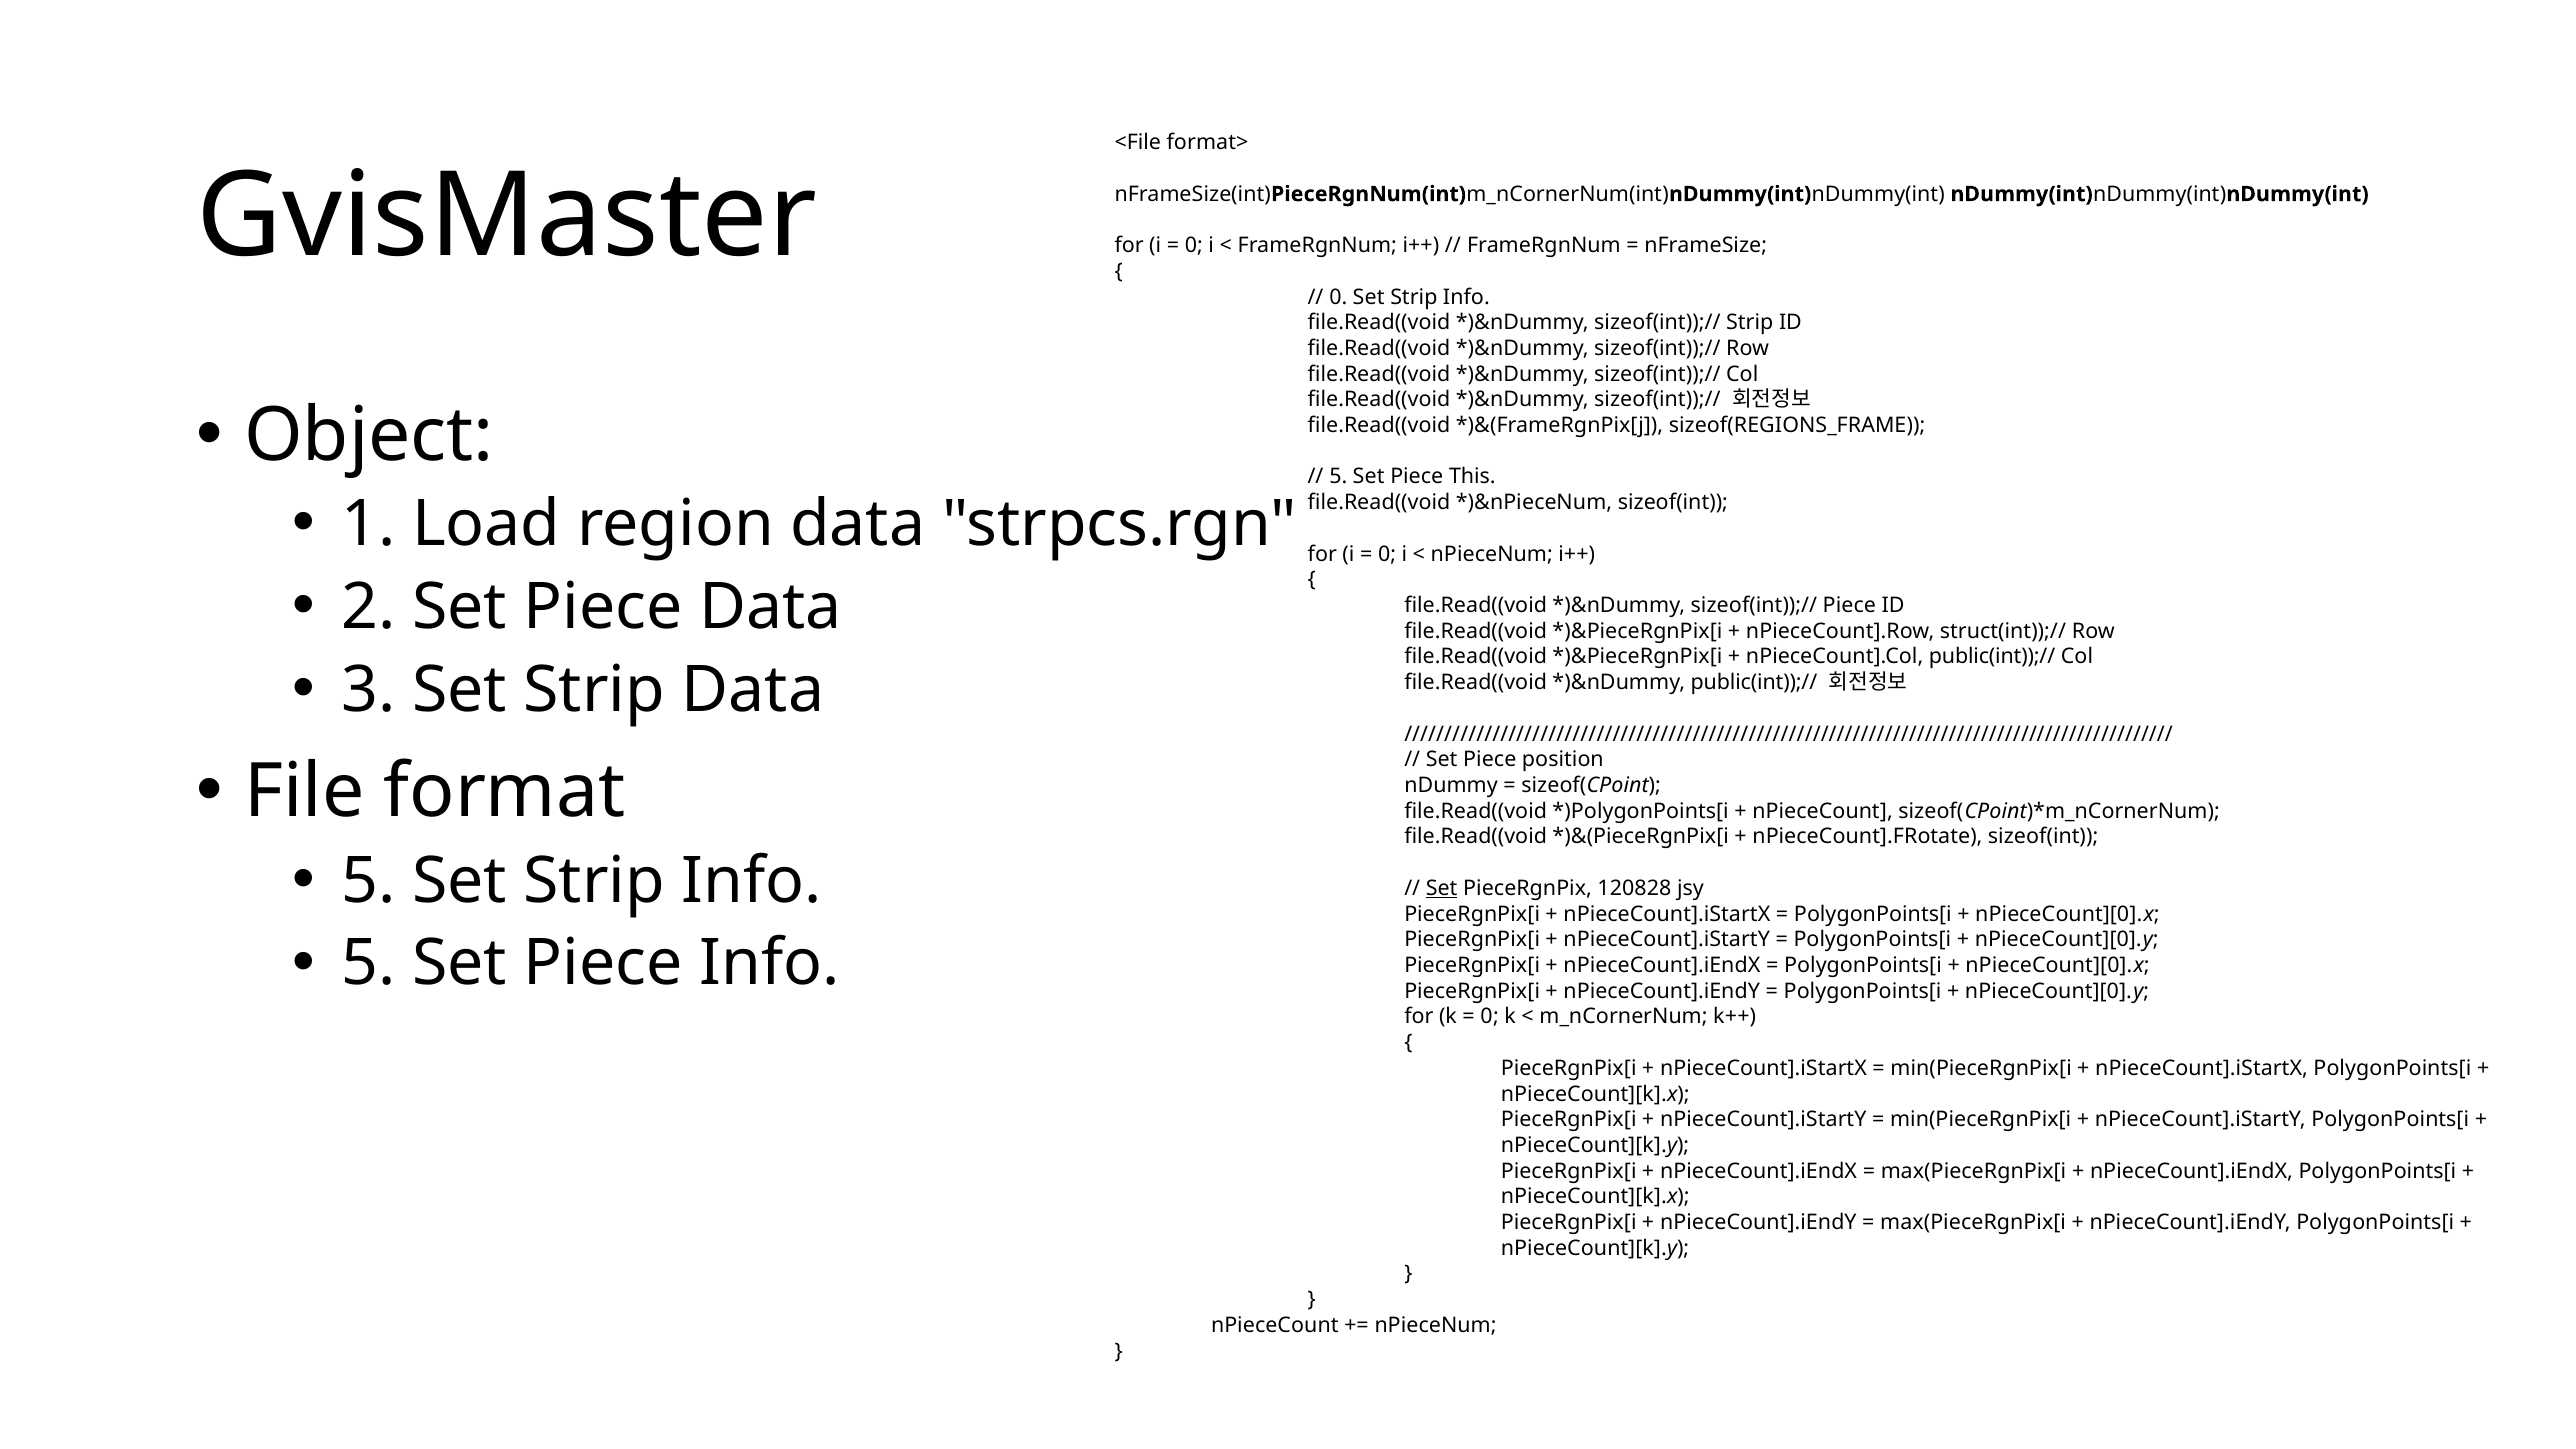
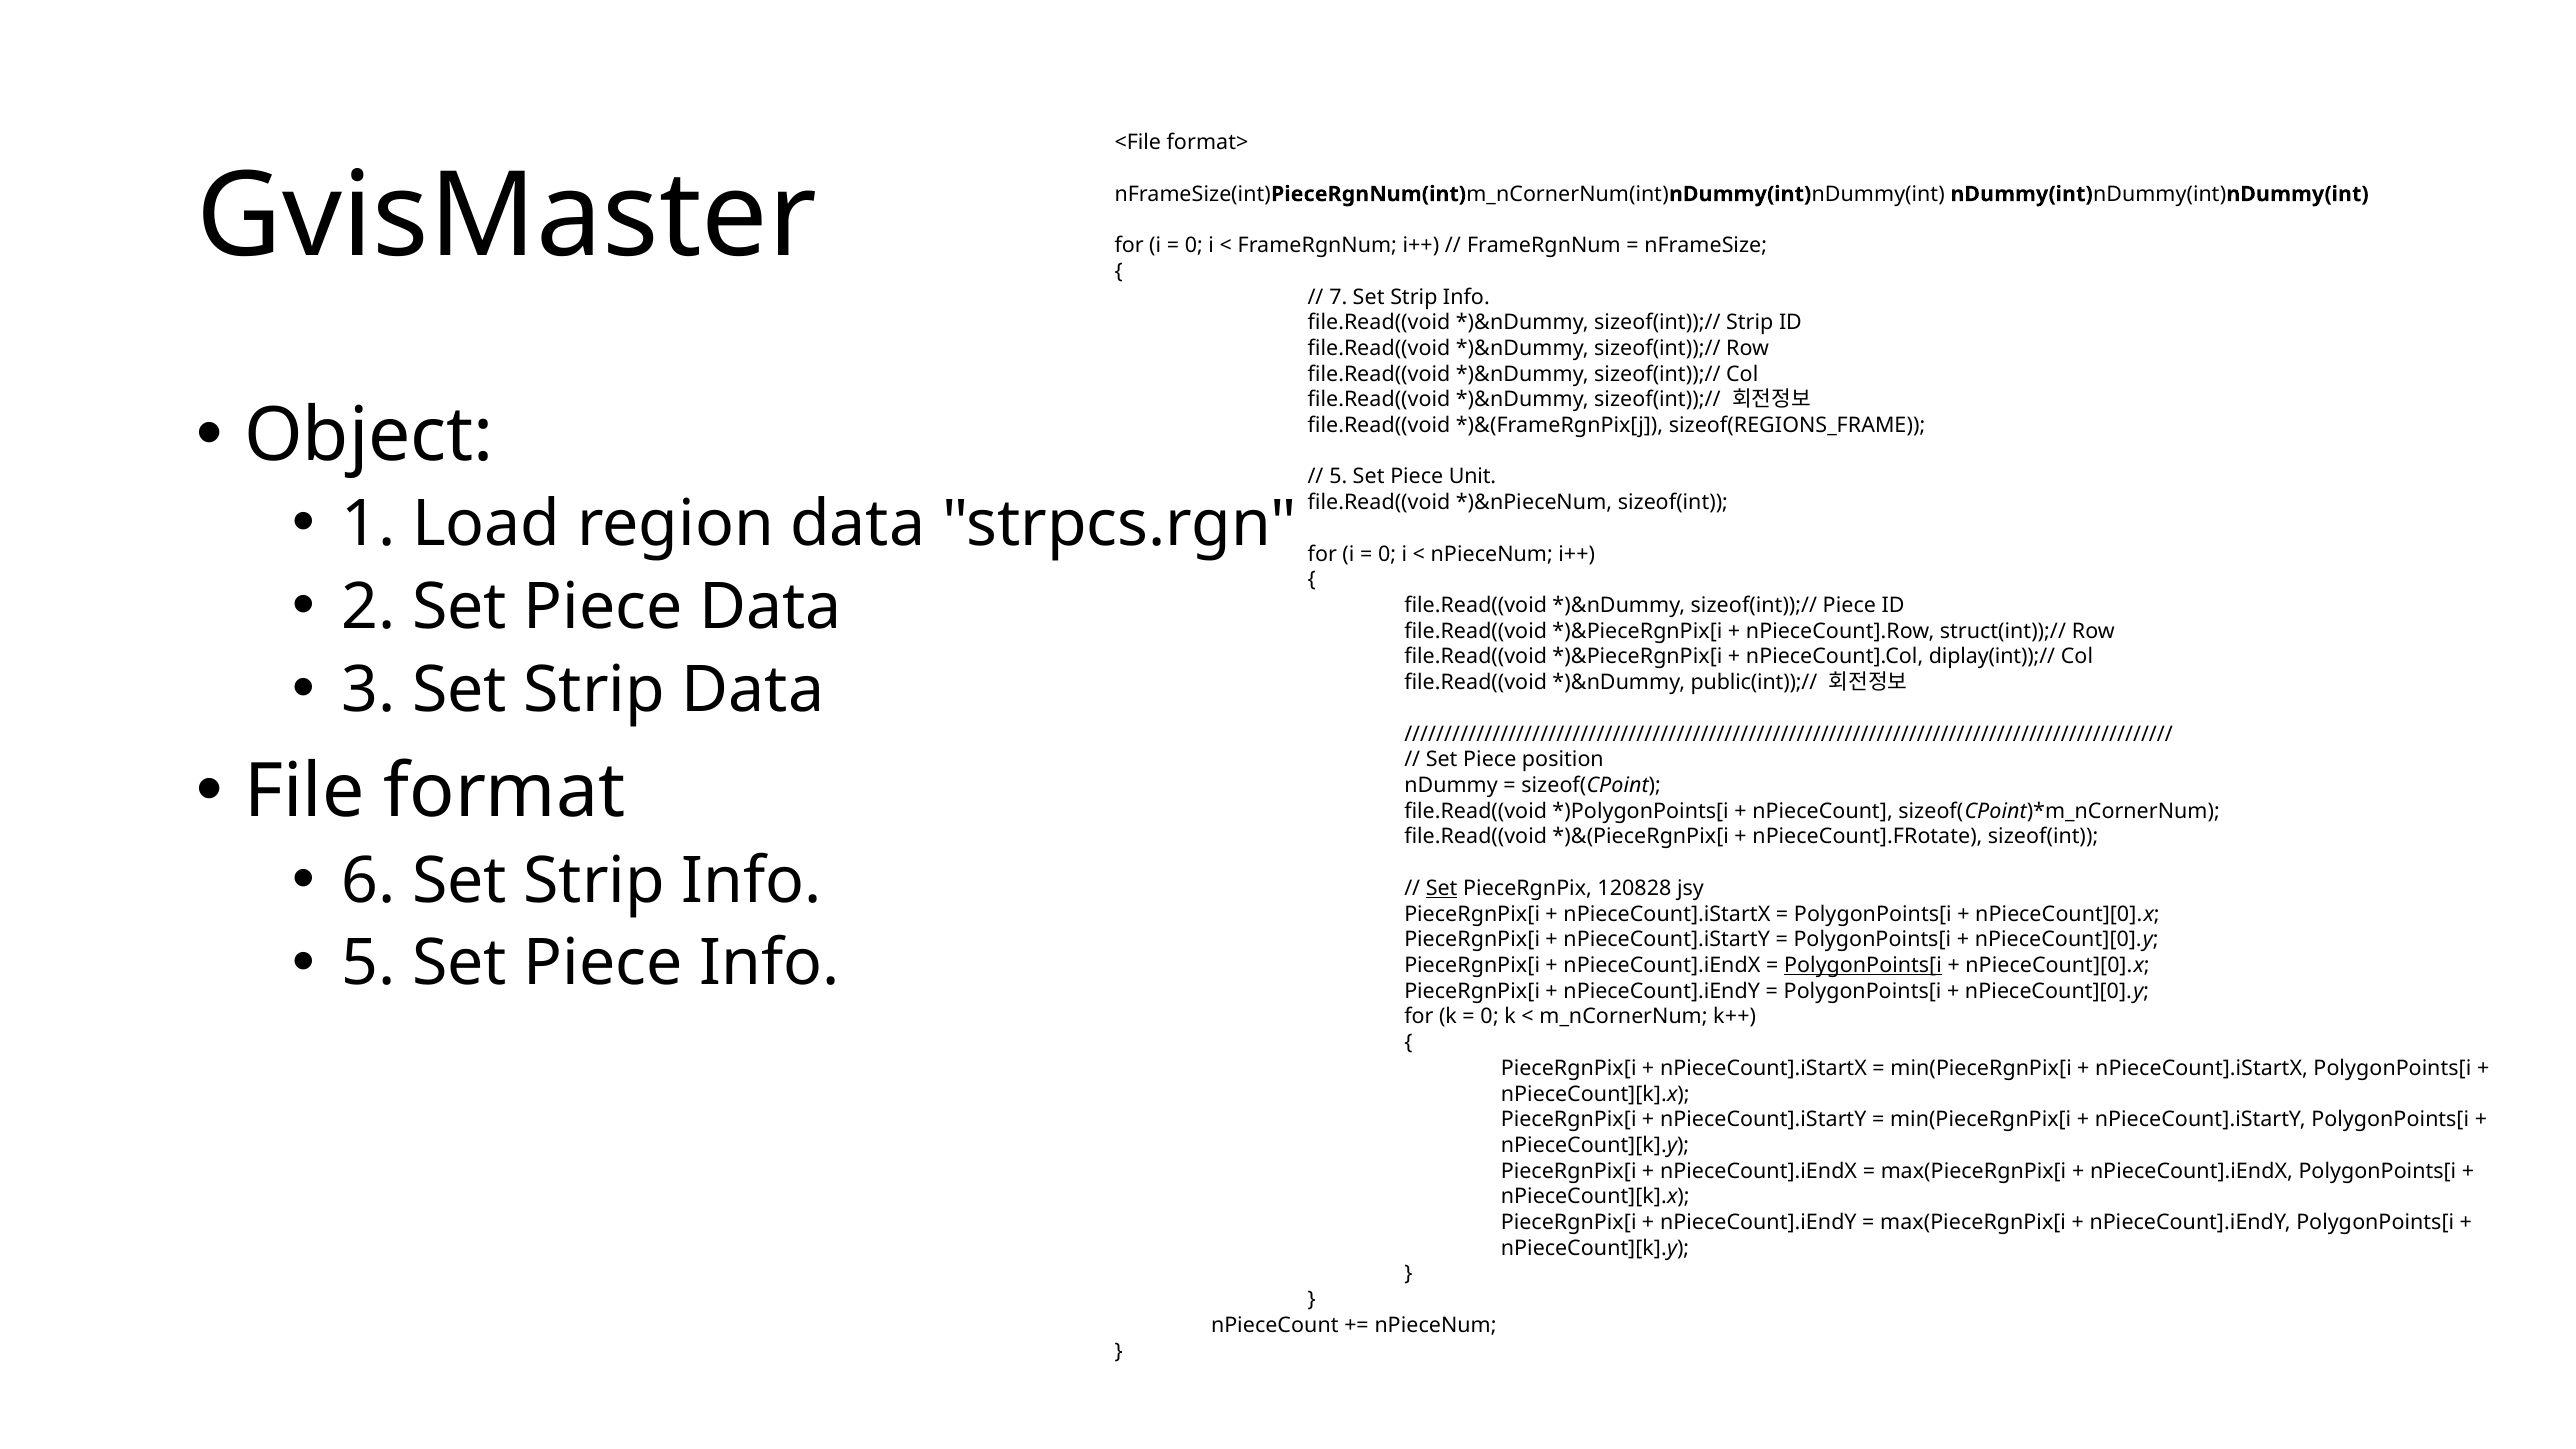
0 at (1338, 297): 0 -> 7
This: This -> Unit
nPieceCount].Col public(int));//: public(int));// -> diplay(int));//
5 at (368, 881): 5 -> 6
PolygonPoints[i at (1863, 965) underline: none -> present
